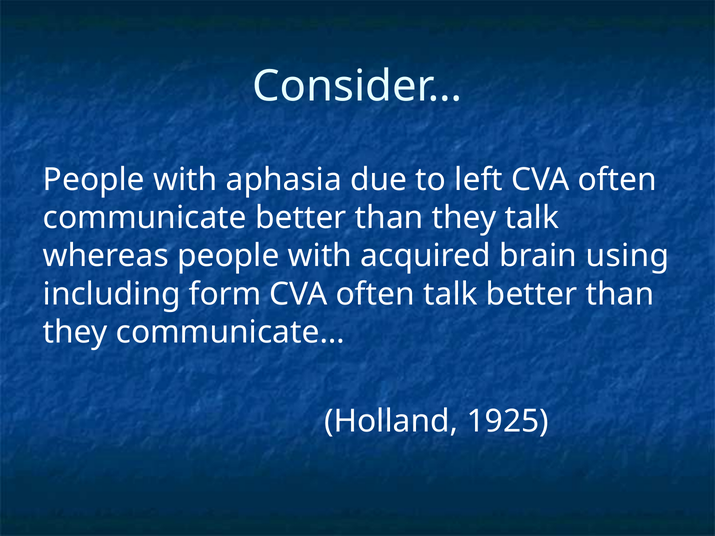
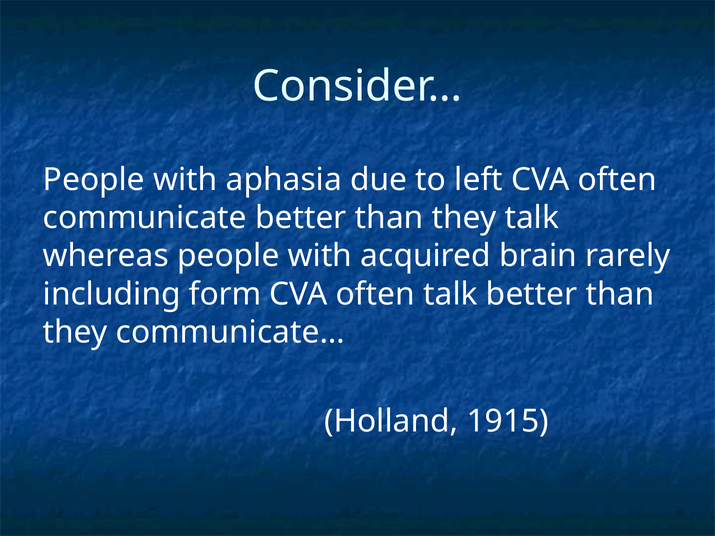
using: using -> rarely
1925: 1925 -> 1915
